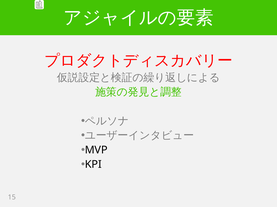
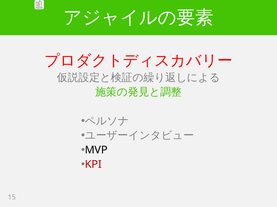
KPI colour: black -> red
